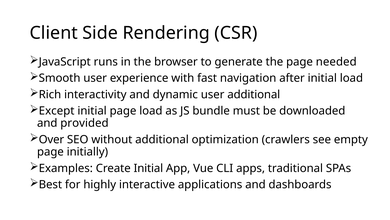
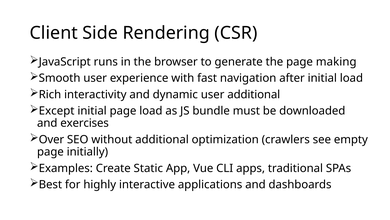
needed: needed -> making
provided: provided -> exercises
Create Initial: Initial -> Static
